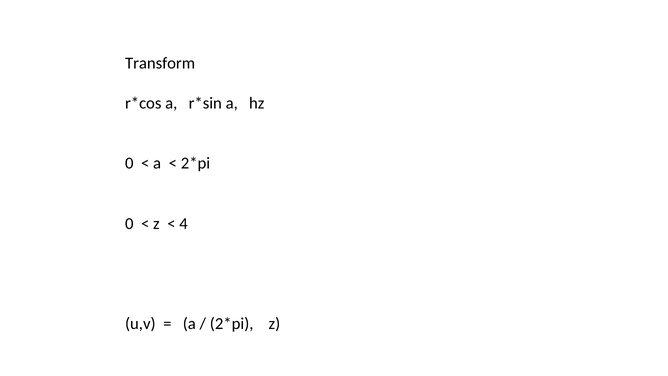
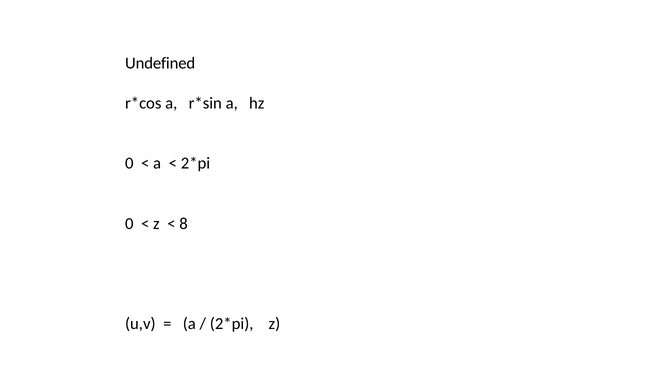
Transform: Transform -> Undefined
4: 4 -> 8
